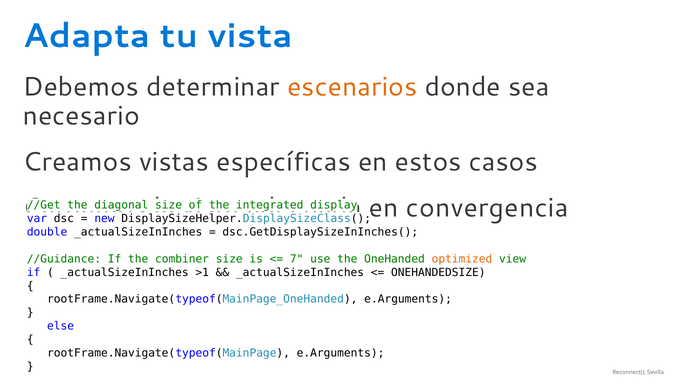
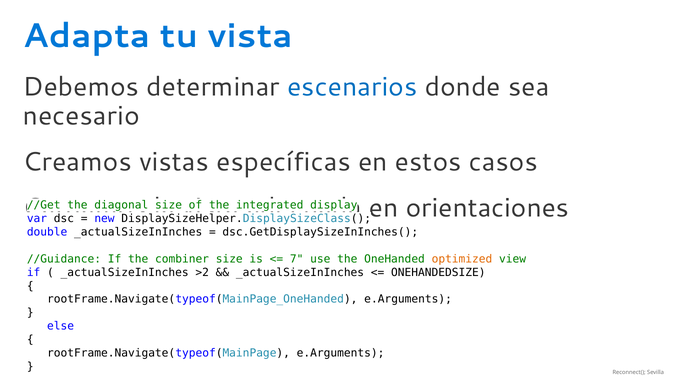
escenarios colour: orange -> blue
convergencia: convergencia -> orientaciones
>1: >1 -> >2
